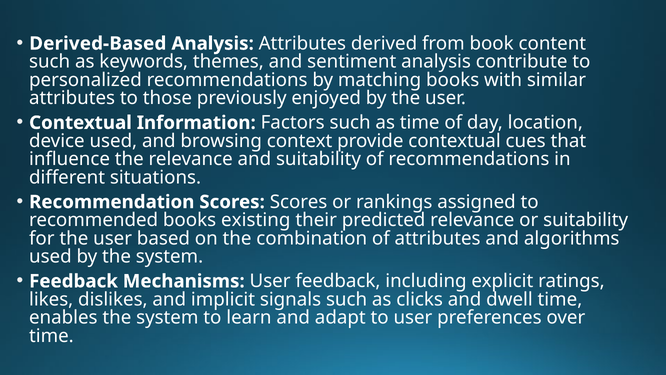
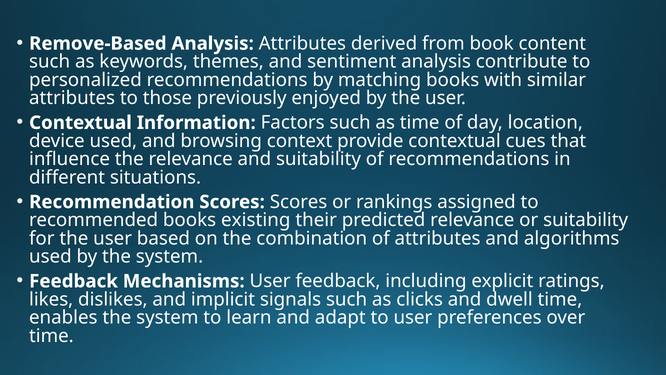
Derived-Based: Derived-Based -> Remove-Based
